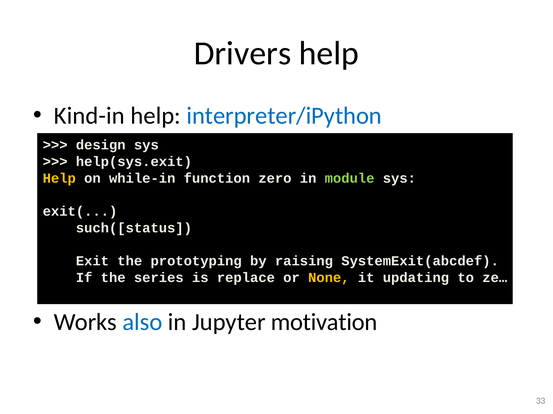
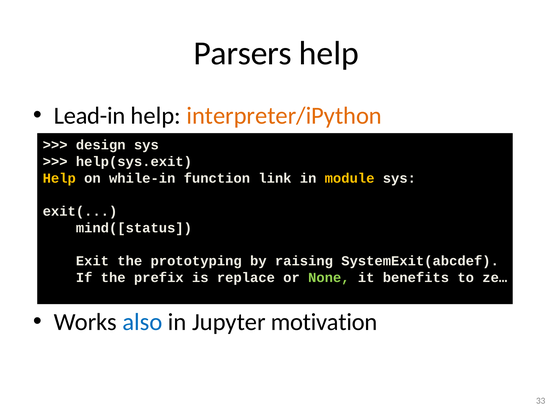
Drivers: Drivers -> Parsers
Kind-in: Kind-in -> Lead-in
interpreter/iPython colour: blue -> orange
zero: zero -> link
module colour: light green -> yellow
such([status: such([status -> mind([status
series: series -> prefix
None colour: yellow -> light green
updating: updating -> benefits
